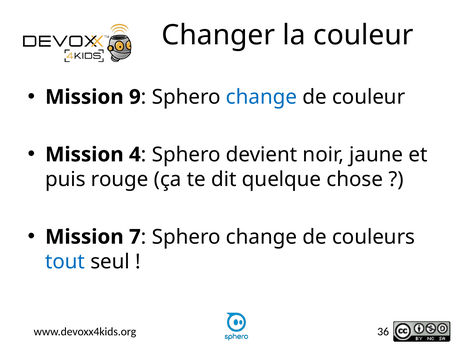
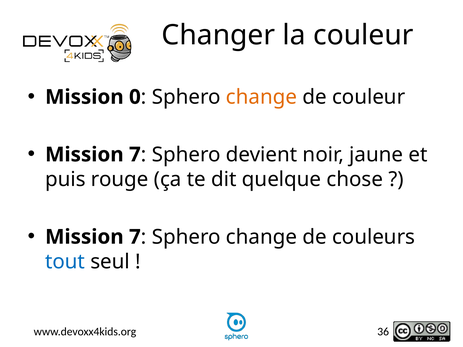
9: 9 -> 0
change at (262, 97) colour: blue -> orange
4 at (135, 155): 4 -> 7
